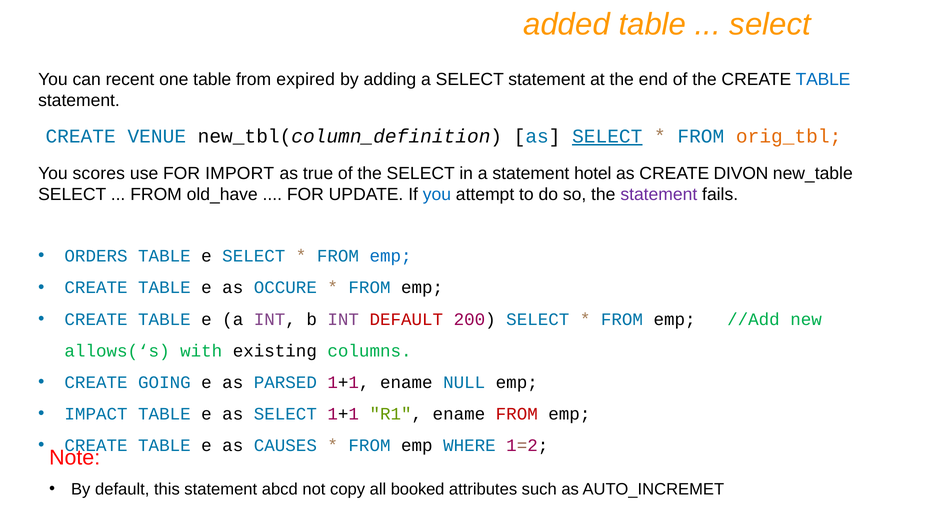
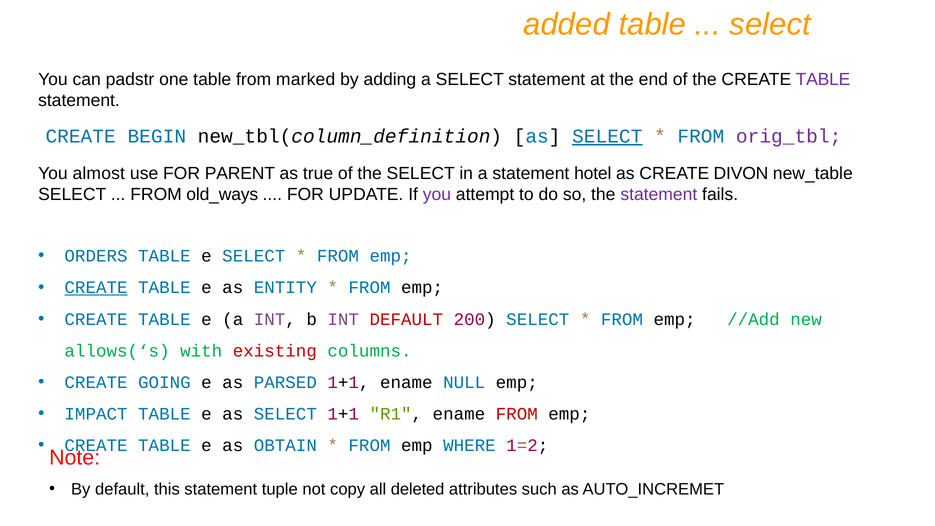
recent: recent -> padstr
expired: expired -> marked
TABLE at (823, 79) colour: blue -> purple
VENUE: VENUE -> BEGIN
orig_tbl colour: orange -> purple
scores: scores -> almost
IMPORT: IMPORT -> PARENT
old_have: old_have -> old_ways
you at (437, 194) colour: blue -> purple
CREATE at (96, 288) underline: none -> present
OCCURE: OCCURE -> ENTITY
existing colour: black -> red
CAUSES: CAUSES -> OBTAIN
abcd: abcd -> tuple
booked: booked -> deleted
